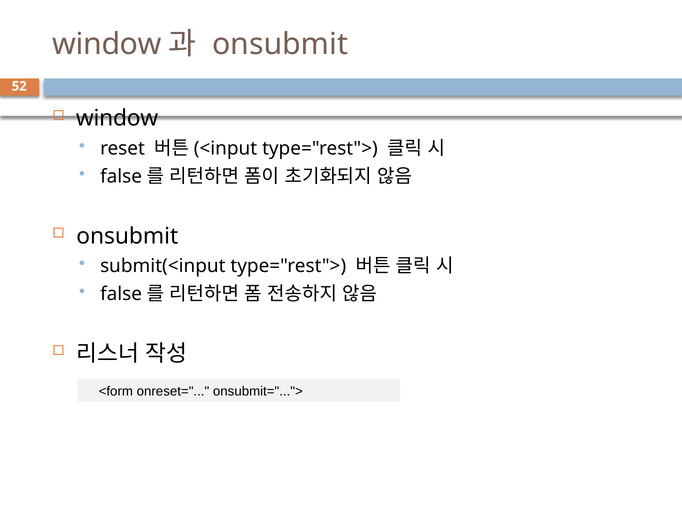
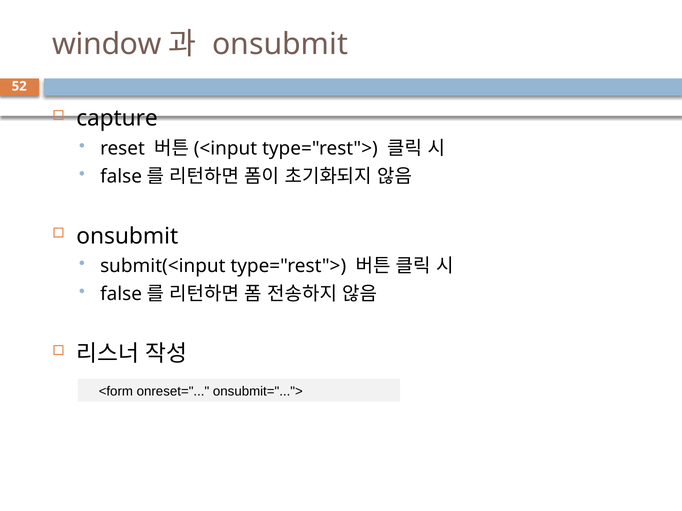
window at (117, 119): window -> capture
